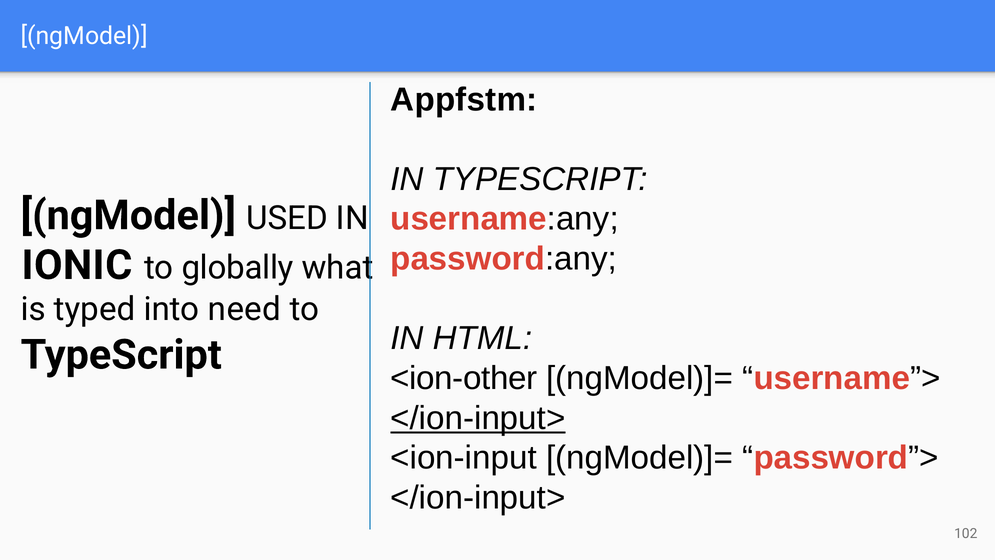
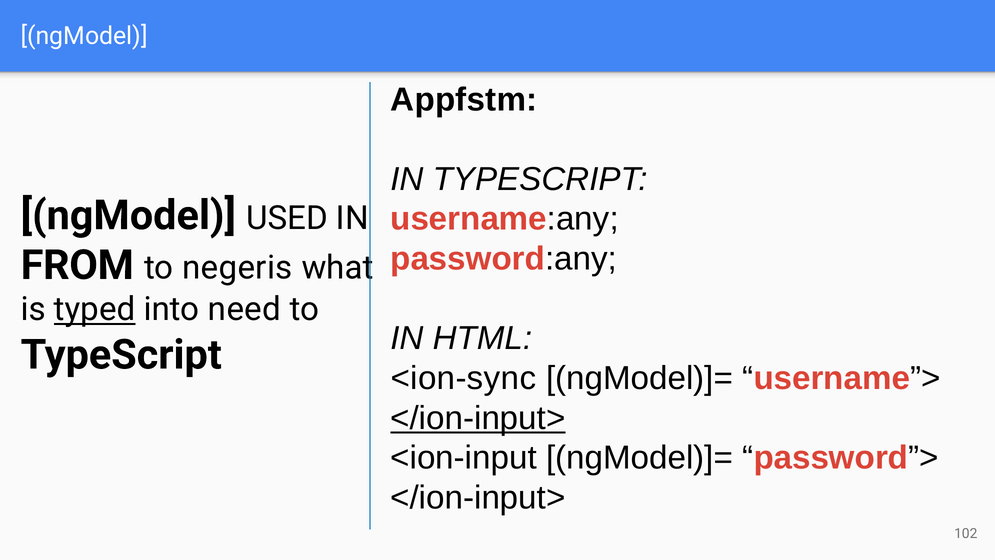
IONIC: IONIC -> FROM
globally: globally -> negeris
typed underline: none -> present
<ion-other: <ion-other -> <ion-sync
